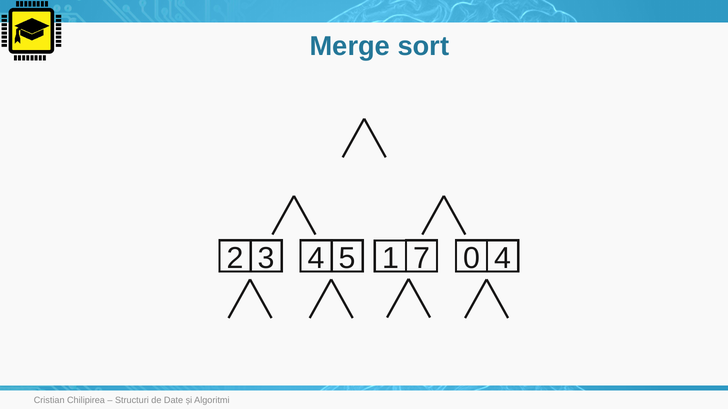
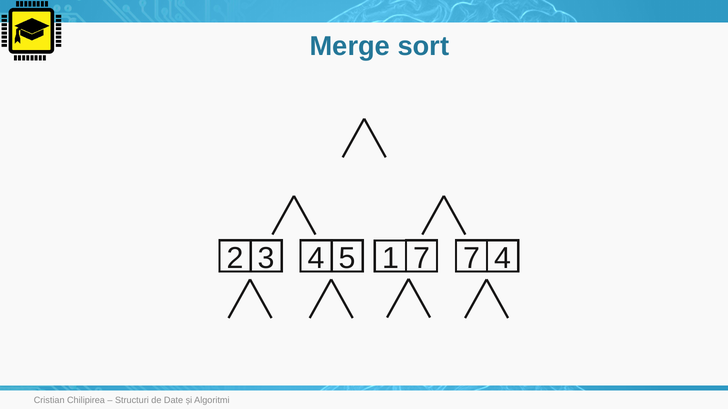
5 0: 0 -> 7
